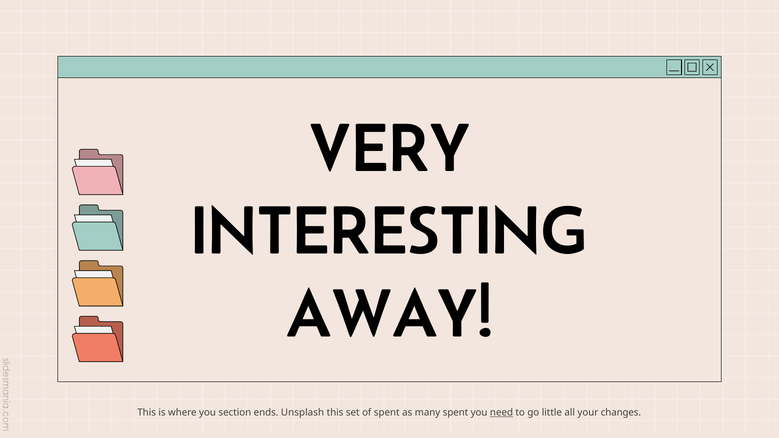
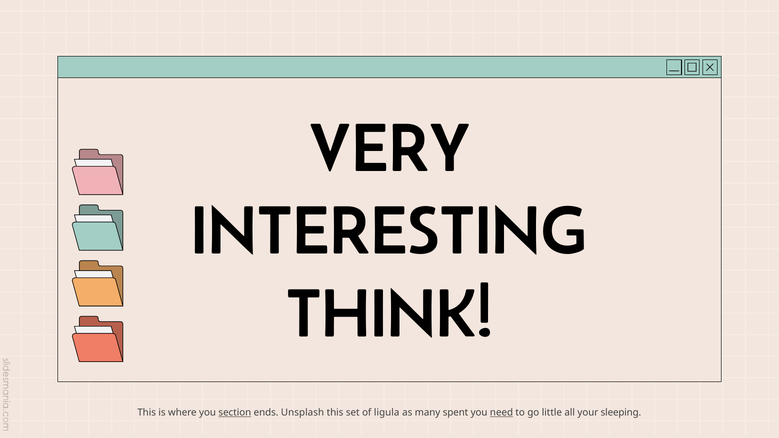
AWAY: AWAY -> THINK
section underline: none -> present
of spent: spent -> ligula
changes: changes -> sleeping
